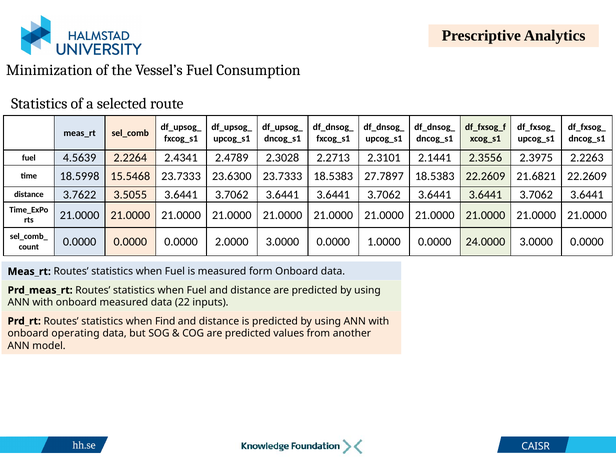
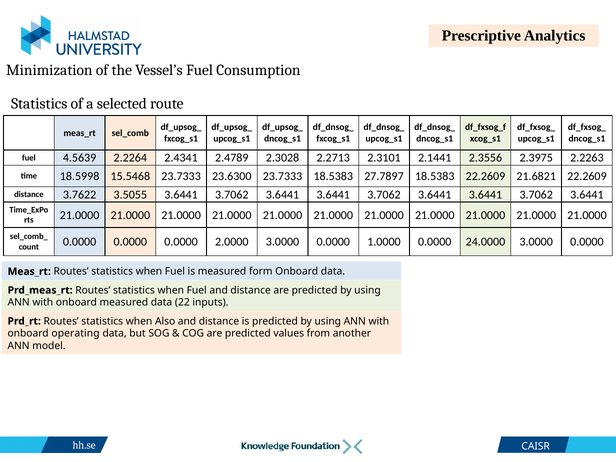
Find: Find -> Also
